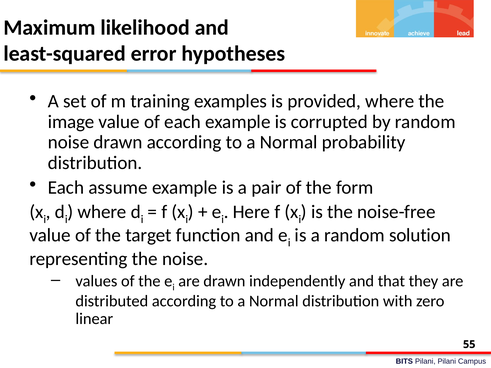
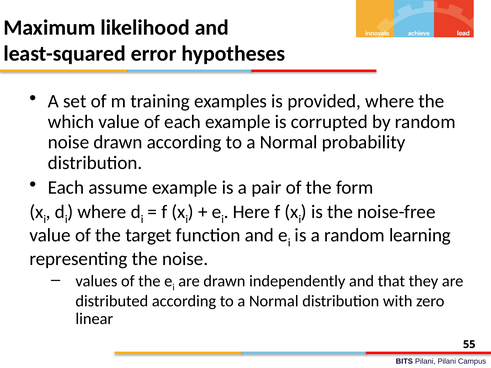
image: image -> which
solution: solution -> learning
